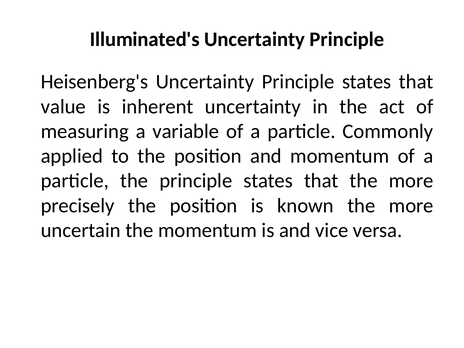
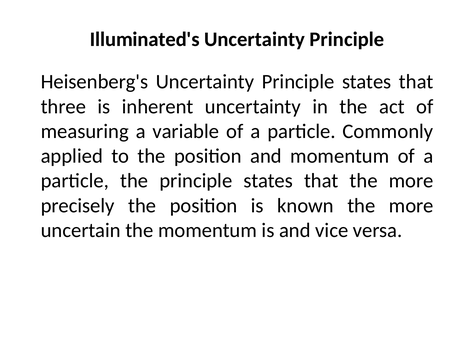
value: value -> three
